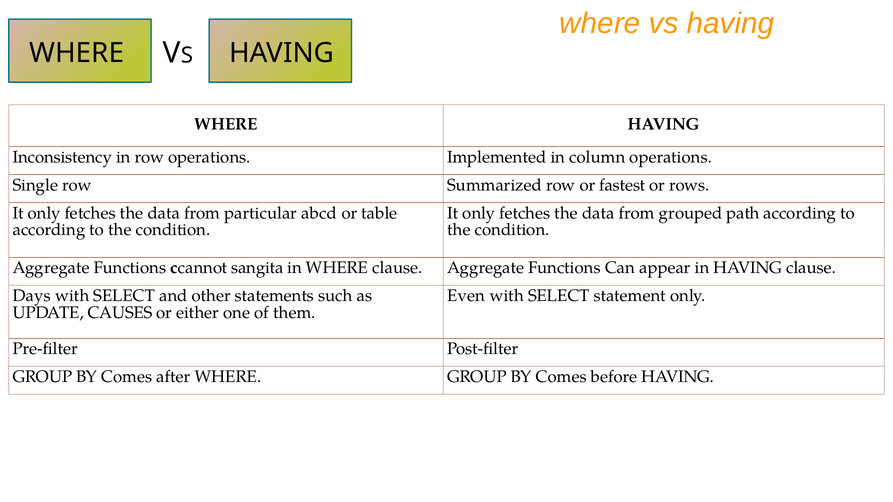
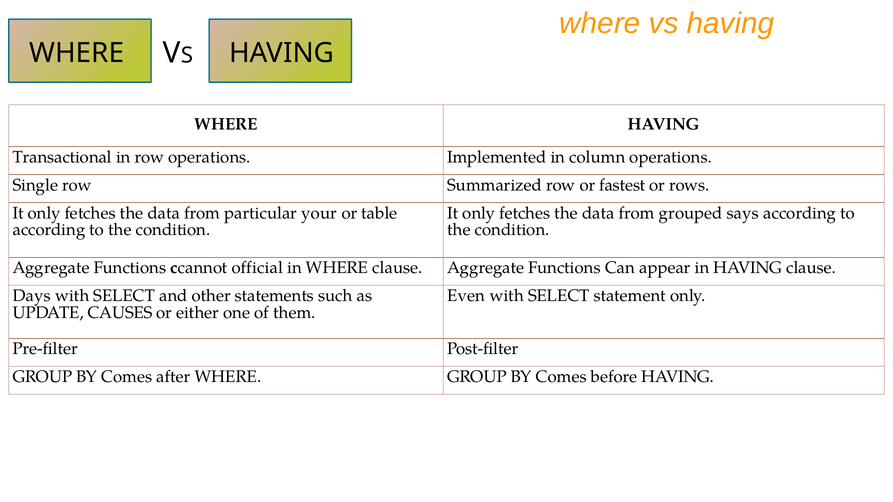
Inconsistency: Inconsistency -> Transactional
abcd: abcd -> your
path: path -> says
sangita: sangita -> official
